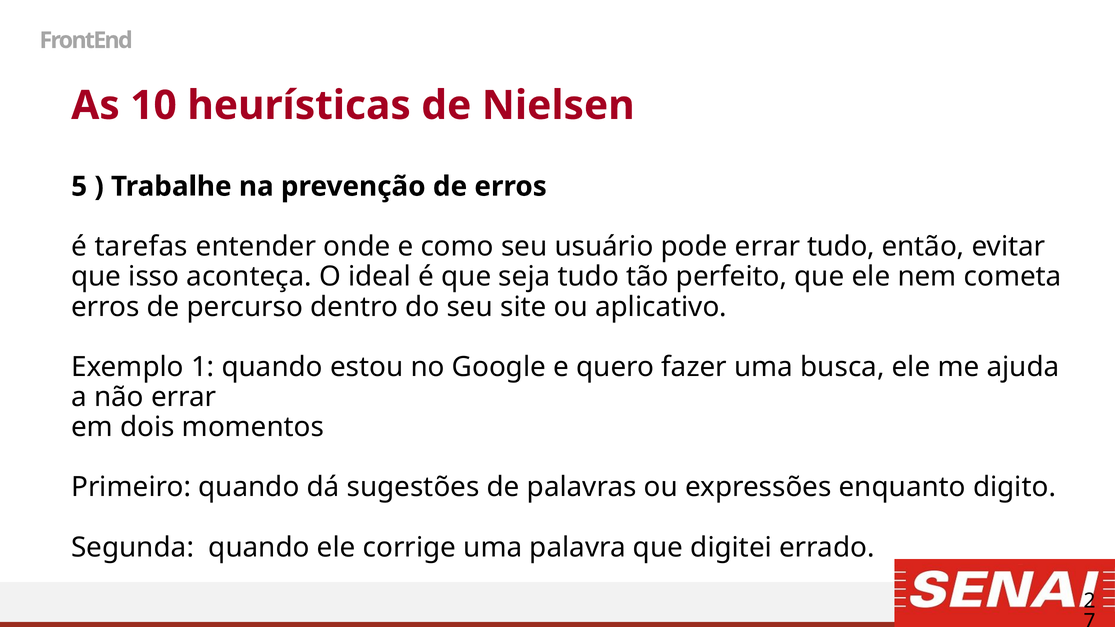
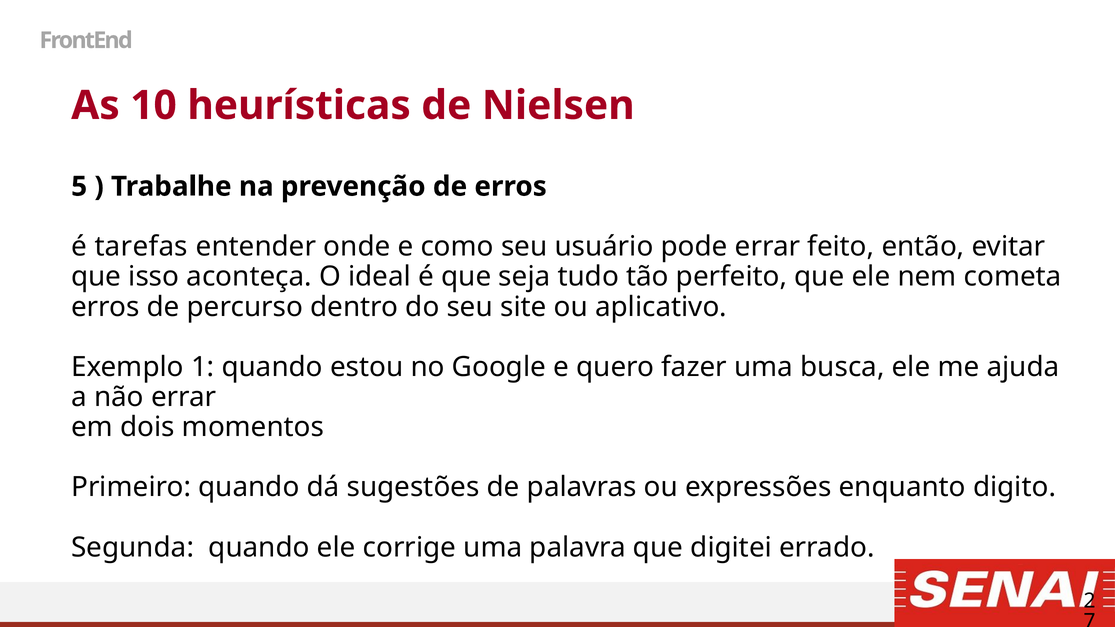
errar tudo: tudo -> feito
